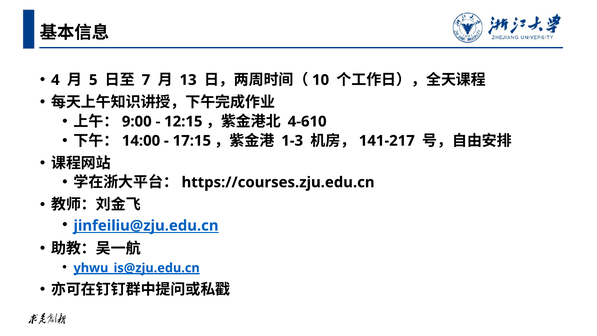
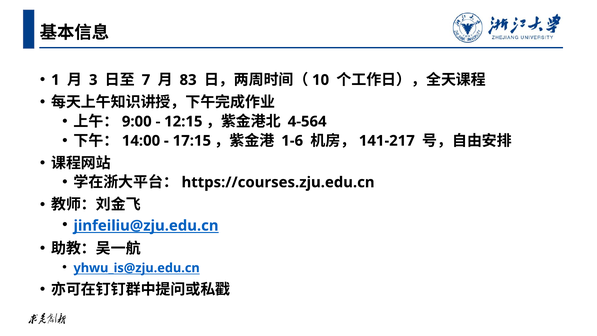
4: 4 -> 1
5: 5 -> 3
13: 13 -> 83
4-610: 4-610 -> 4-564
1-3: 1-3 -> 1-6
yhwu_is@zju.edu.cn underline: present -> none
